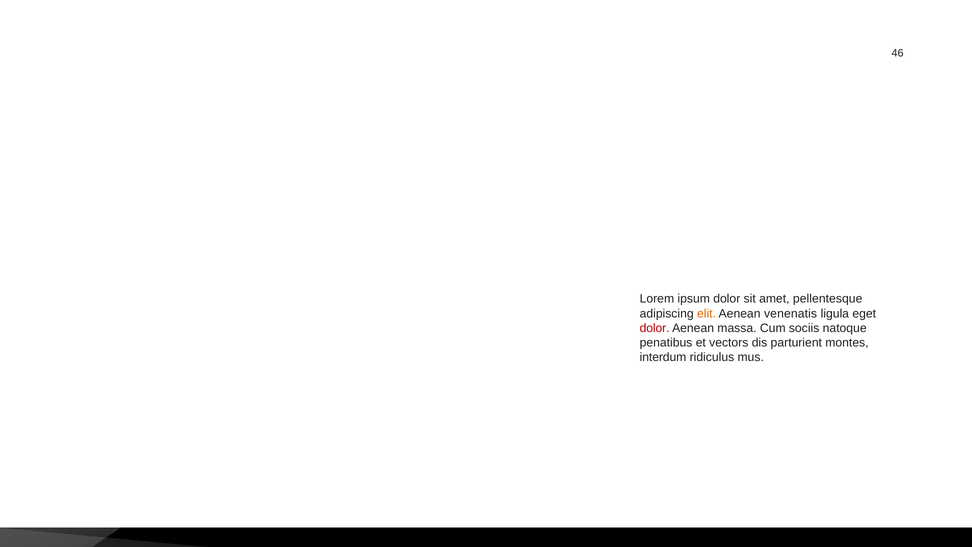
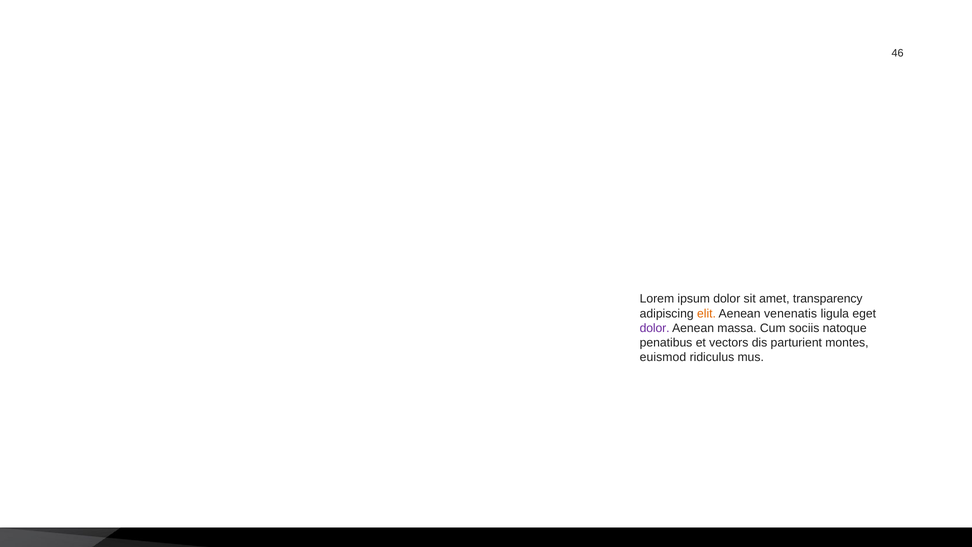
pellentesque: pellentesque -> transparency
dolor at (655, 328) colour: red -> purple
interdum: interdum -> euismod
